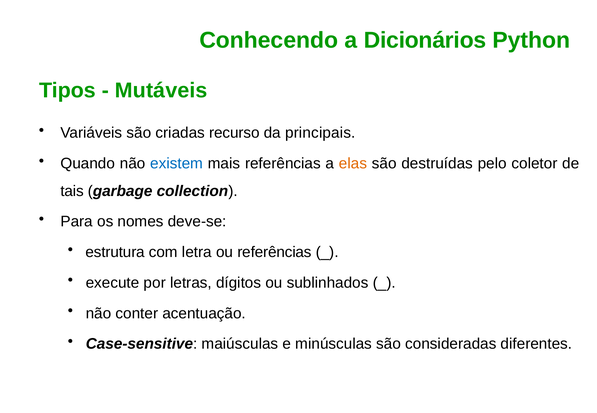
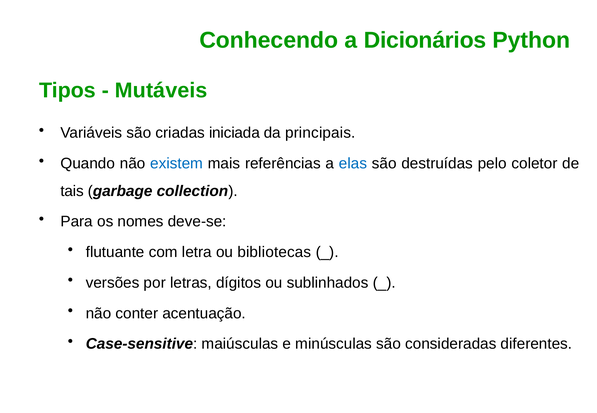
recurso: recurso -> iniciada
elas colour: orange -> blue
estrutura: estrutura -> flutuante
ou referências: referências -> bibliotecas
execute: execute -> versões
